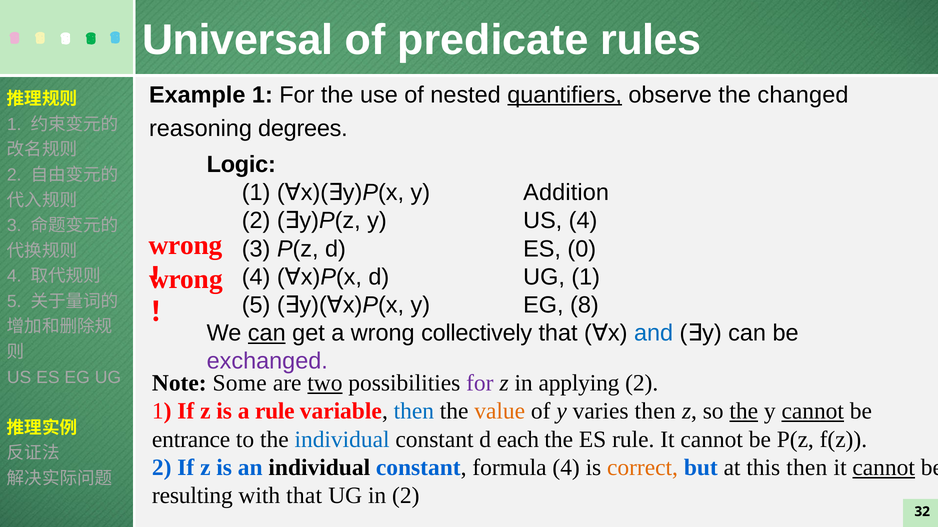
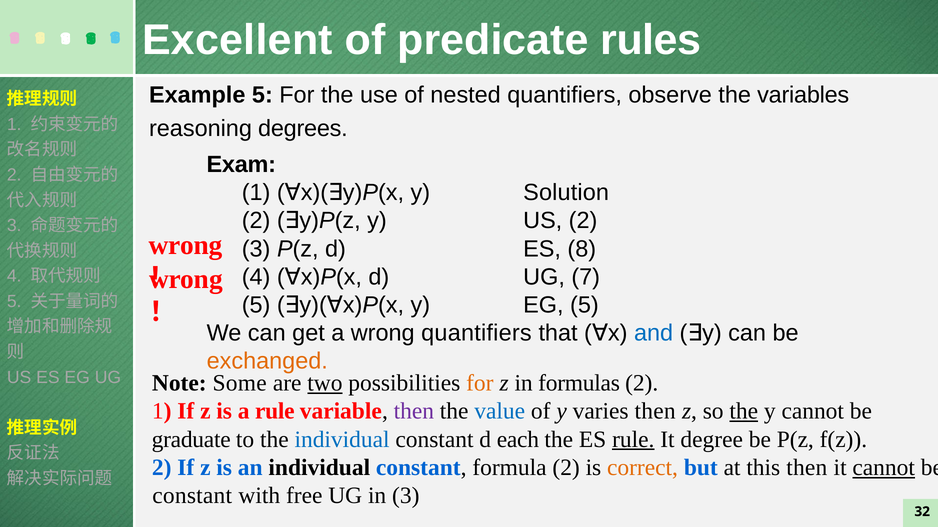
Universal: Universal -> Excellent
Example 1: 1 -> 5
quantifiers at (565, 95) underline: present -> none
changed: changed -> variables
Logic: Logic -> Exam
Addition: Addition -> Solution
US 4: 4 -> 2
0: 0 -> 8
UG 1: 1 -> 7
EG 8: 8 -> 5
can at (267, 334) underline: present -> none
wrong collectively: collectively -> quantifiers
exchanged colour: purple -> orange
for at (480, 384) colour: purple -> orange
applying: applying -> formulas
then at (414, 412) colour: blue -> purple
value colour: orange -> blue
cannot at (813, 412) underline: present -> none
entrance: entrance -> graduate
rule at (633, 440) underline: none -> present
cannot at (712, 440): cannot -> degree
formula 4: 4 -> 2
resulting at (192, 496): resulting -> constant
with that: that -> free
in 2: 2 -> 3
